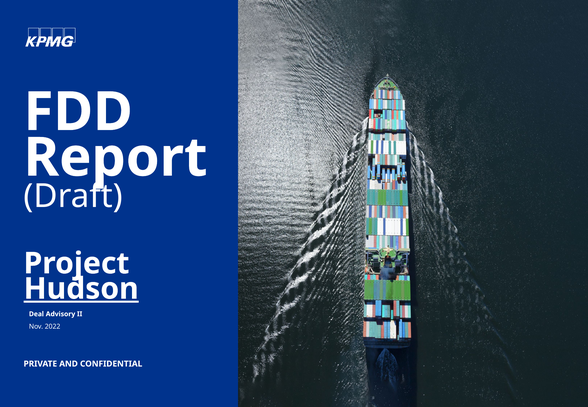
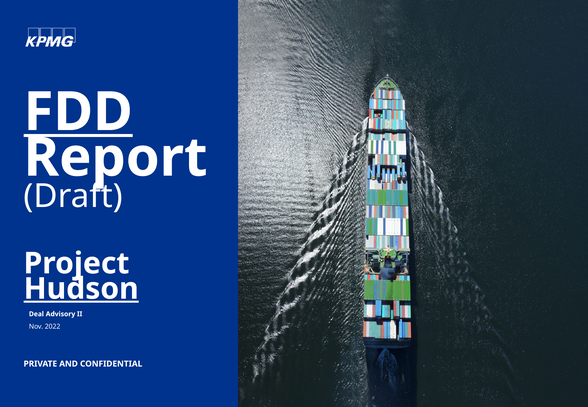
FDD underline: none -> present
